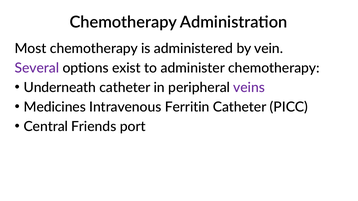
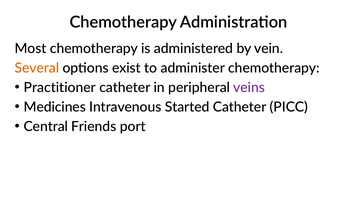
Several colour: purple -> orange
Underneath: Underneath -> Practitioner
Ferritin: Ferritin -> Started
